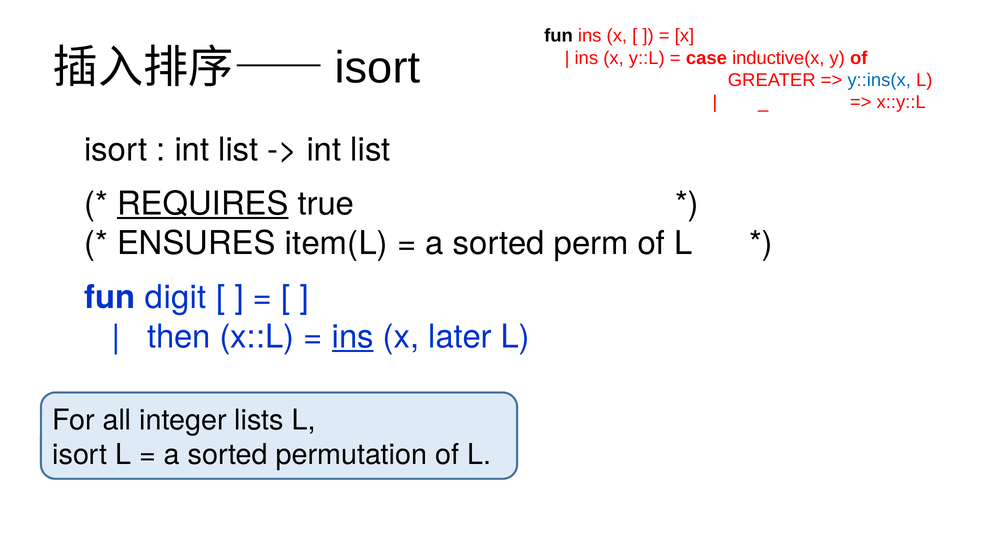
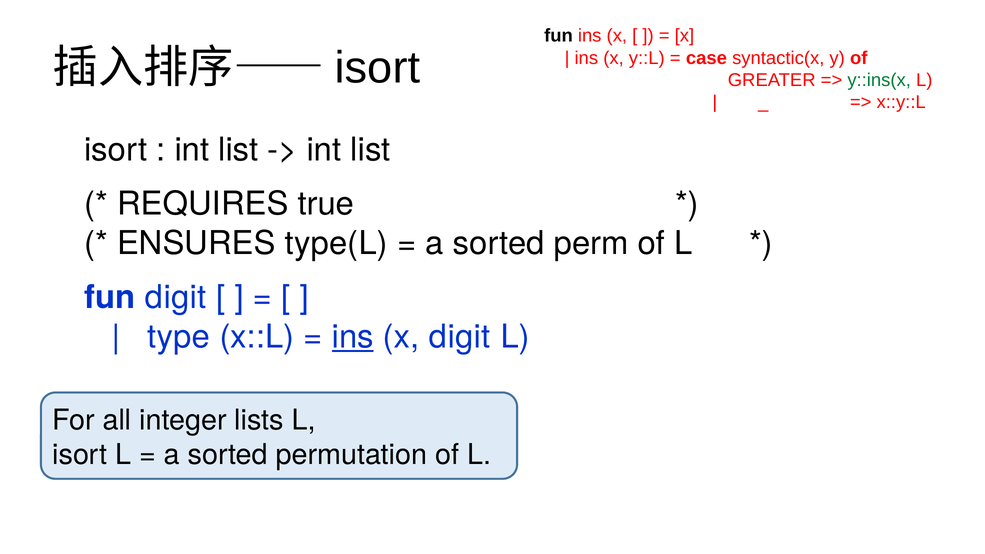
inductive(x: inductive(x -> syntactic(x
y::ins(x colour: blue -> green
REQUIRES underline: present -> none
item(L: item(L -> type(L
then: then -> type
x later: later -> digit
